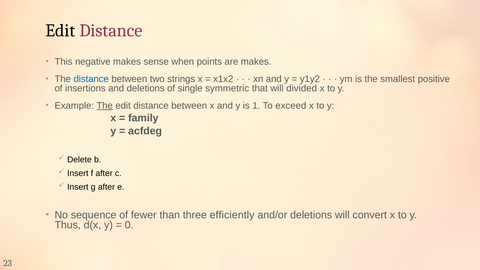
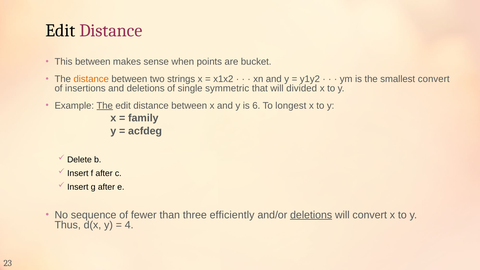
This negative: negative -> between
are makes: makes -> bucket
distance at (91, 79) colour: blue -> orange
smallest positive: positive -> convert
1: 1 -> 6
exceed: exceed -> longest
deletions at (311, 215) underline: none -> present
0: 0 -> 4
